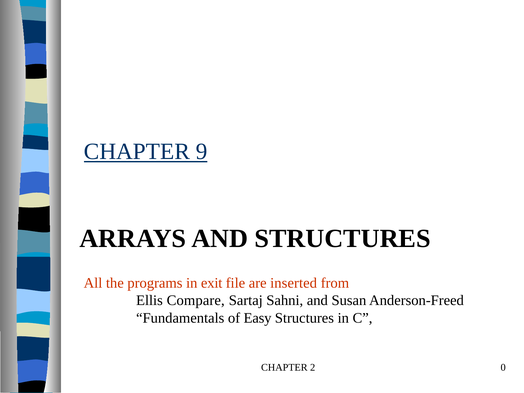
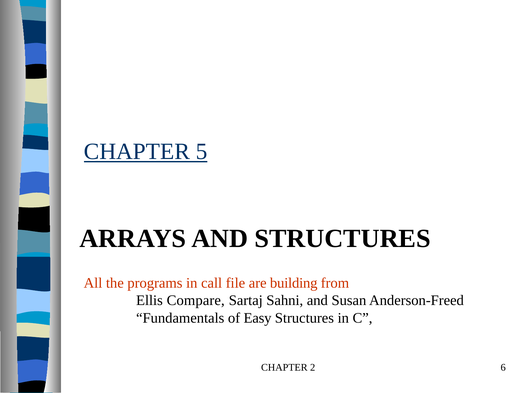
9: 9 -> 5
exit: exit -> call
inserted: inserted -> building
0: 0 -> 6
